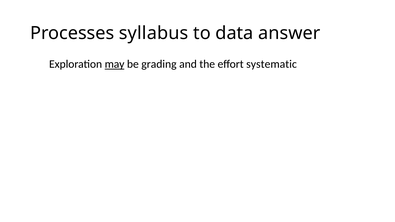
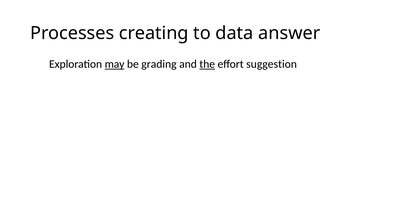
syllabus: syllabus -> creating
the underline: none -> present
systematic: systematic -> suggestion
